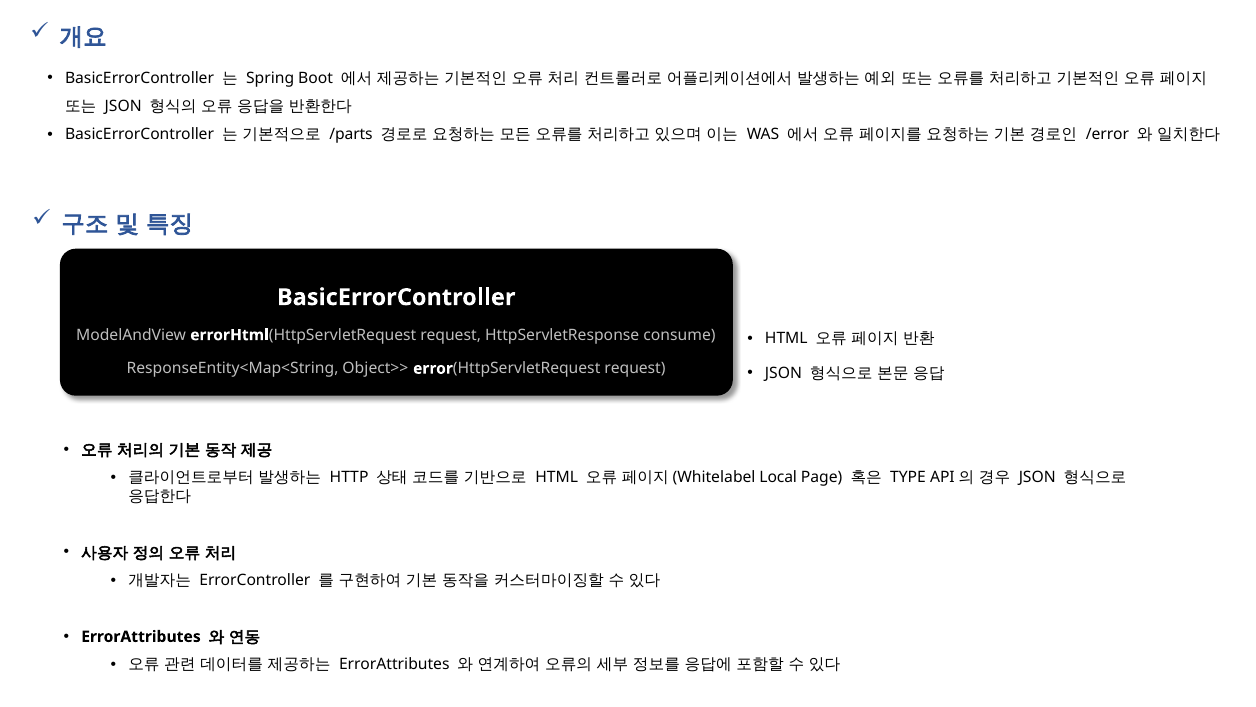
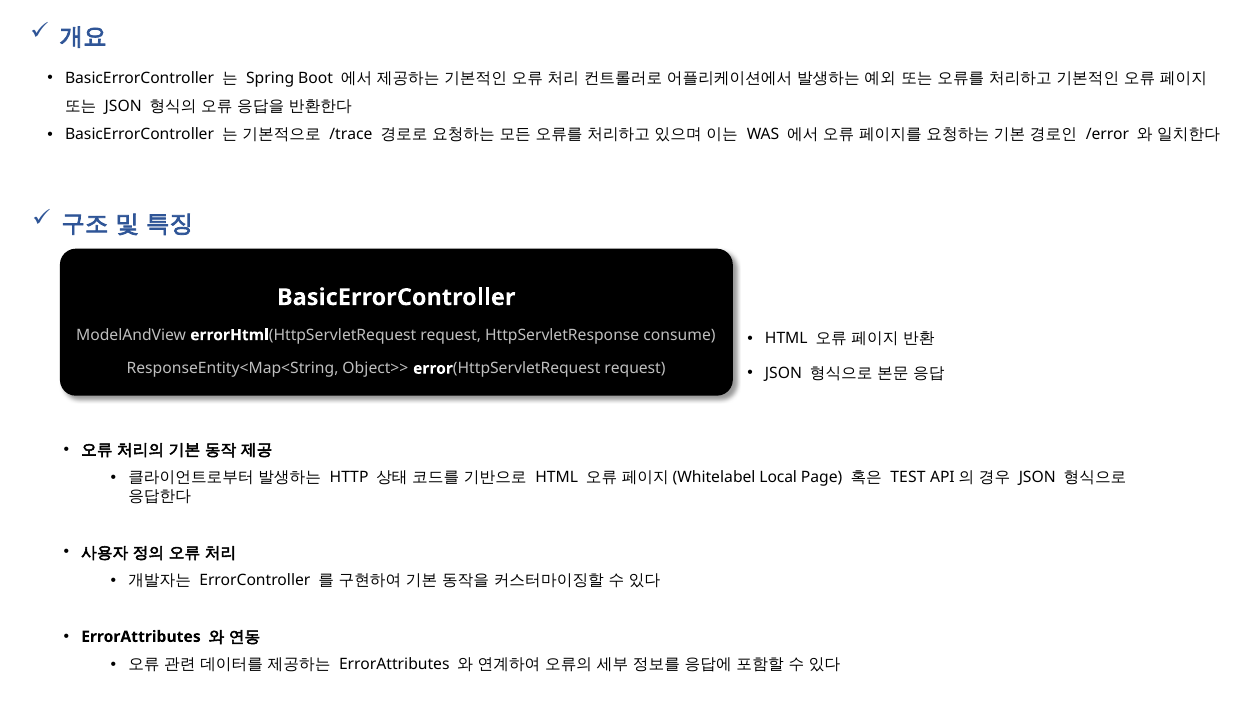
/parts: /parts -> /trace
TYPE: TYPE -> TEST
